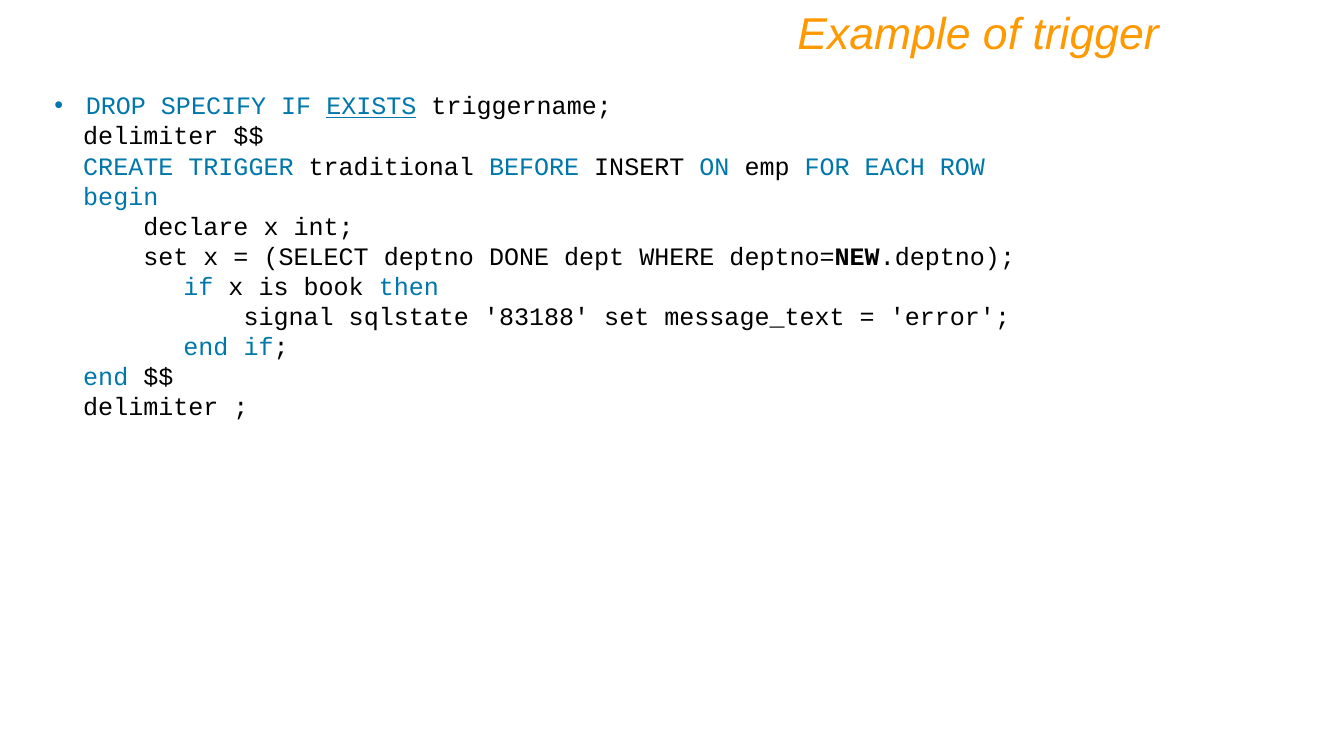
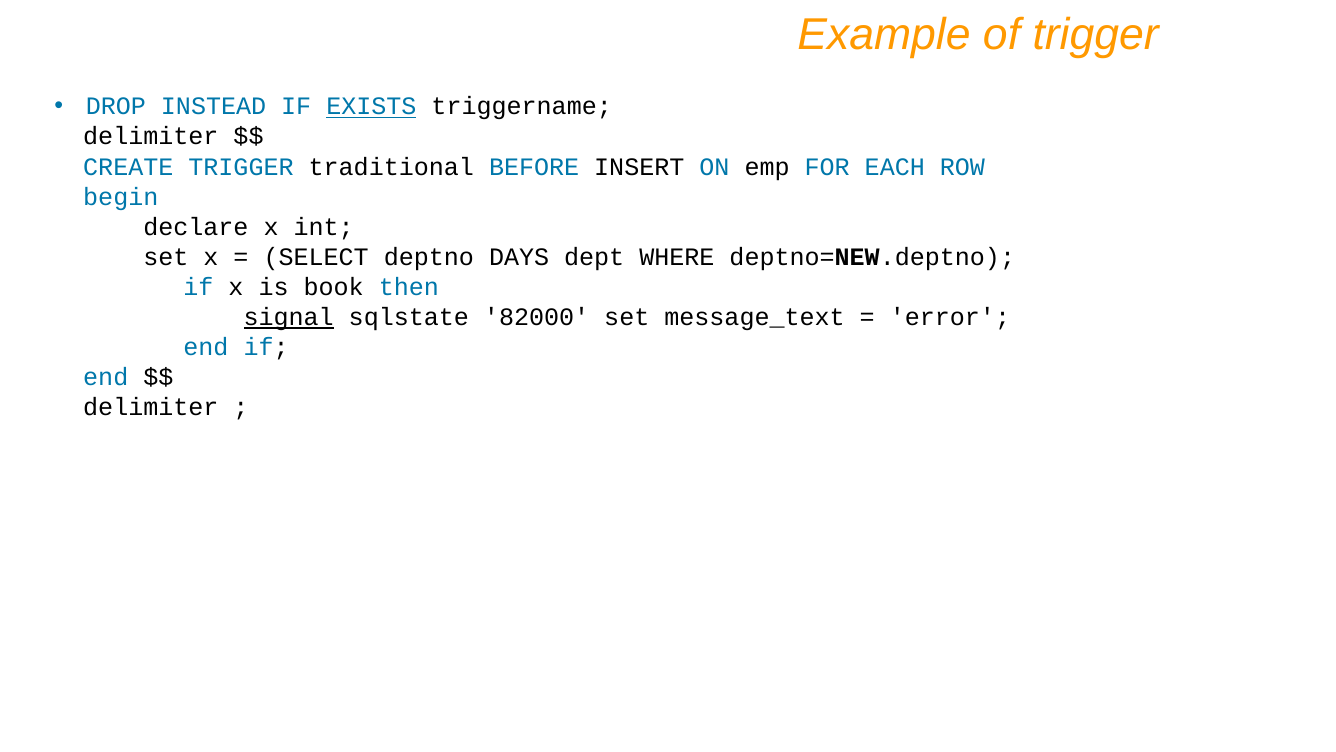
SPECIFY: SPECIFY -> INSTEAD
DONE: DONE -> DAYS
signal underline: none -> present
83188: 83188 -> 82000
